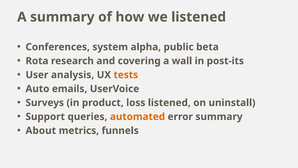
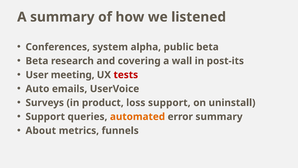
Rota at (37, 61): Rota -> Beta
analysis: analysis -> meeting
tests colour: orange -> red
loss listened: listened -> support
